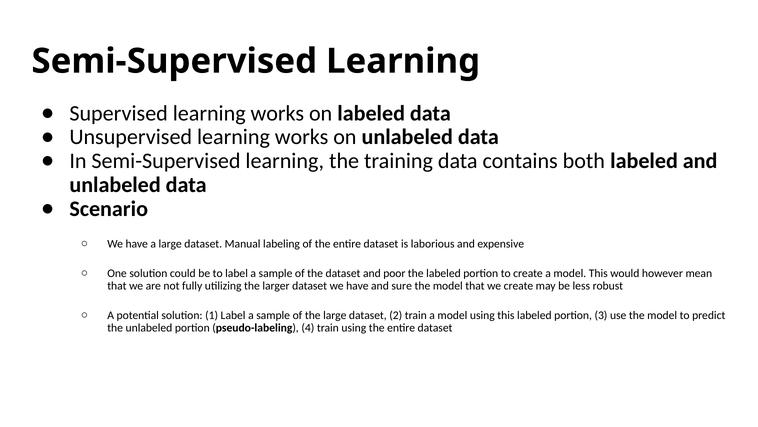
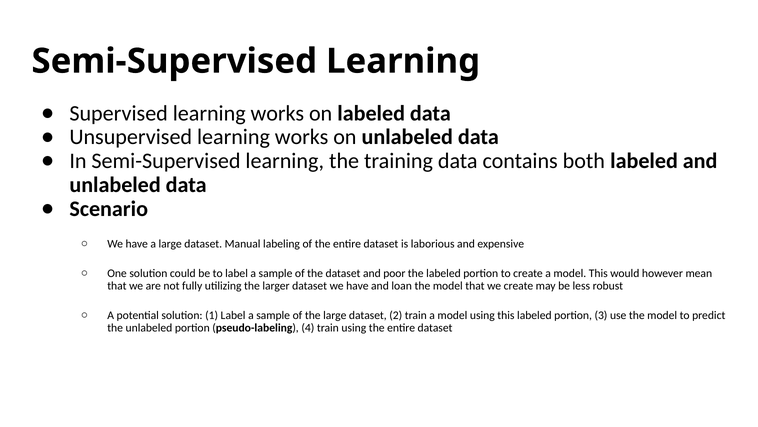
sure: sure -> loan
